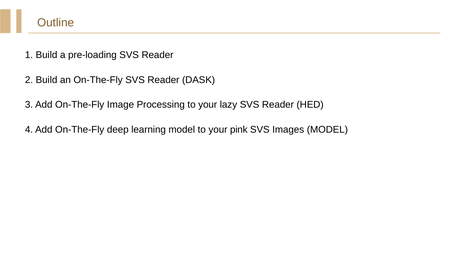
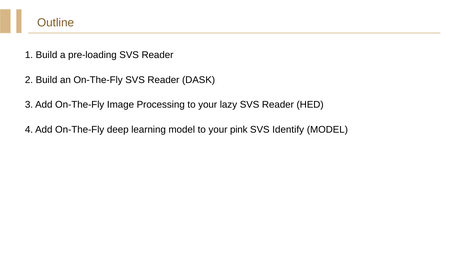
Images: Images -> Identify
